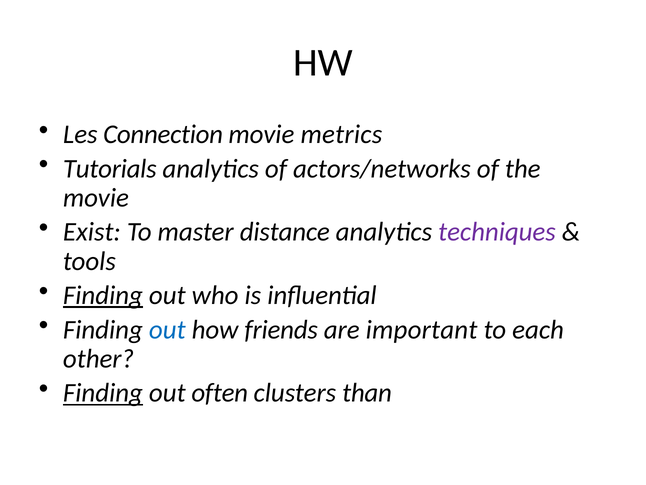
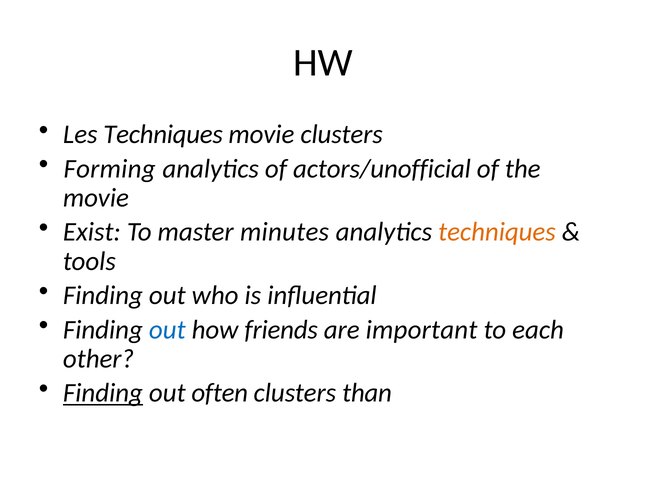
Les Connection: Connection -> Techniques
movie metrics: metrics -> clusters
Tutorials: Tutorials -> Forming
actors/networks: actors/networks -> actors/unofficial
distance: distance -> minutes
techniques at (497, 232) colour: purple -> orange
Finding at (103, 295) underline: present -> none
